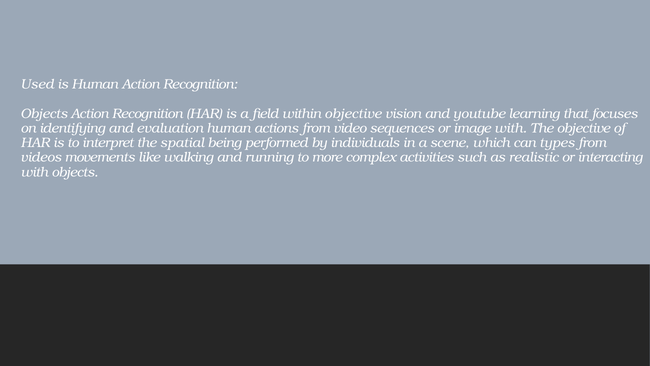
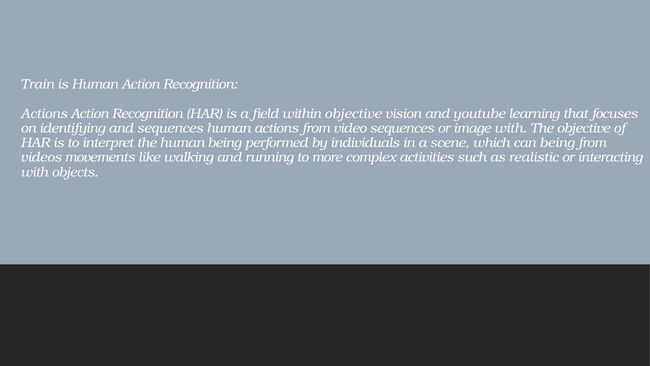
Used: Used -> Train
Objects at (44, 113): Objects -> Actions
and evaluation: evaluation -> sequences
the spatial: spatial -> human
can types: types -> being
